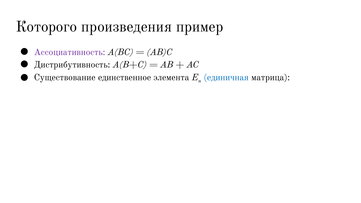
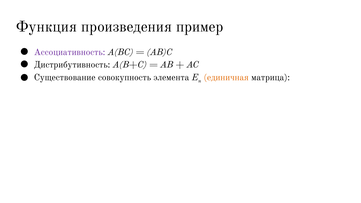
Которого: Которого -> Функция
единственное: единственное -> совокупность
единичная colour: blue -> orange
